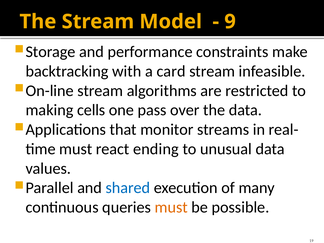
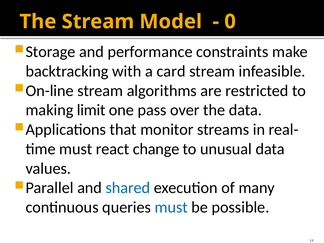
9: 9 -> 0
cells: cells -> limit
ending: ending -> change
must at (171, 207) colour: orange -> blue
